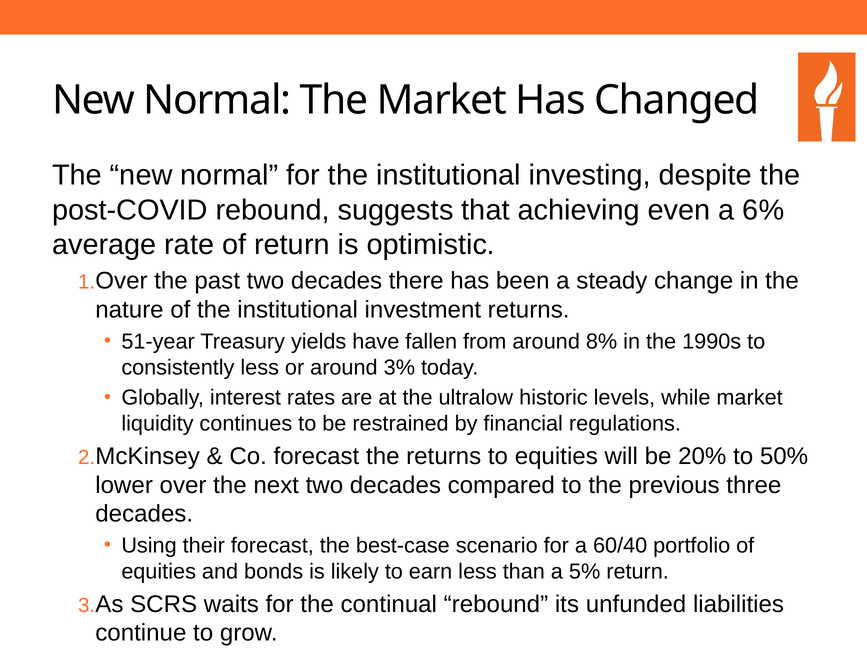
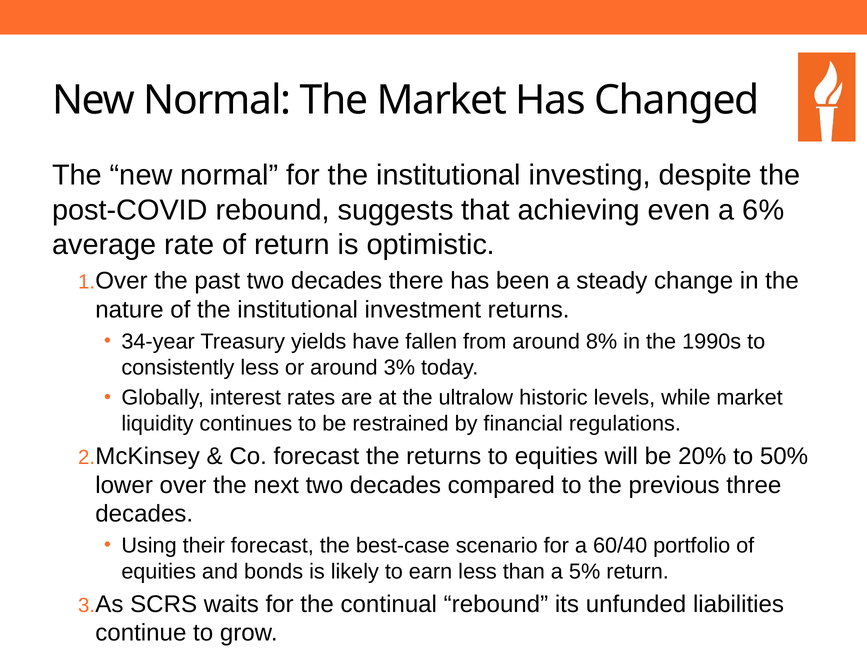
51-year: 51-year -> 34-year
